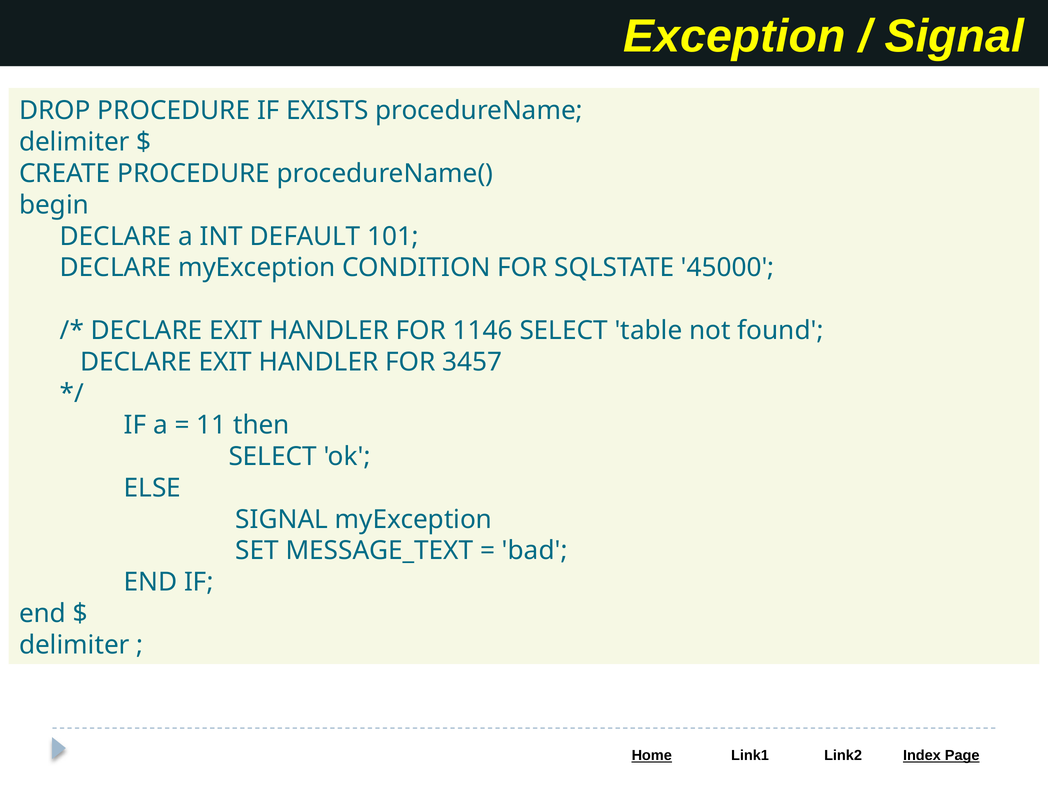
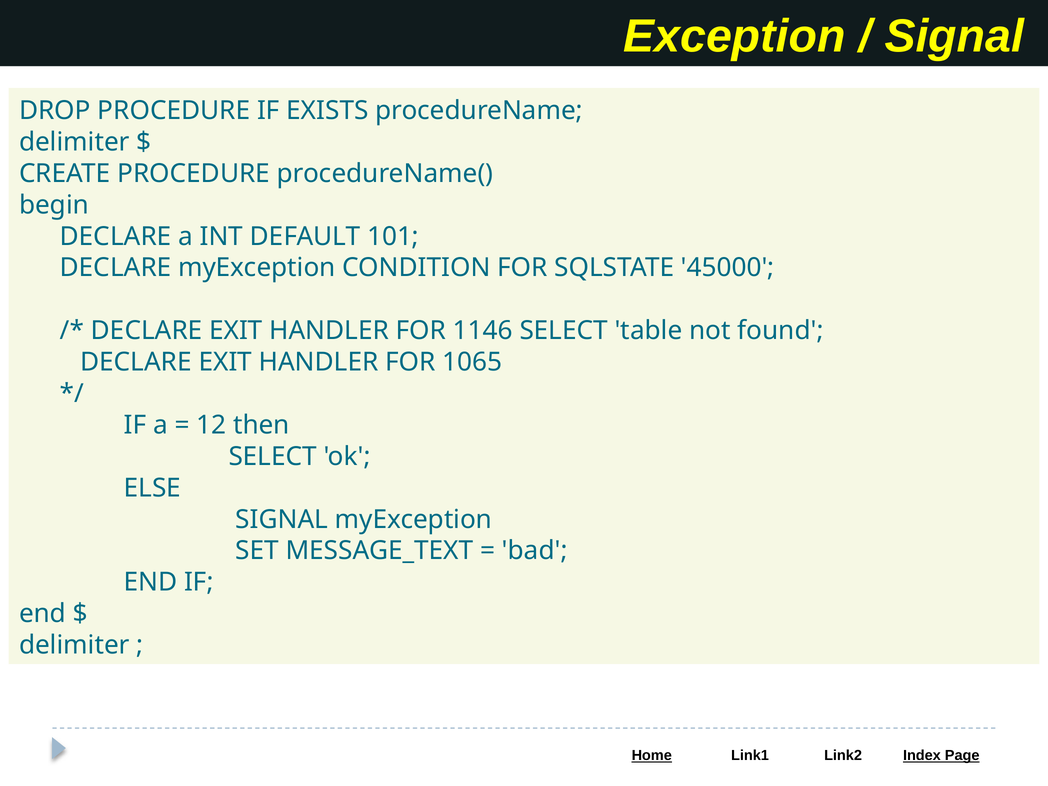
3457: 3457 -> 1065
11: 11 -> 12
